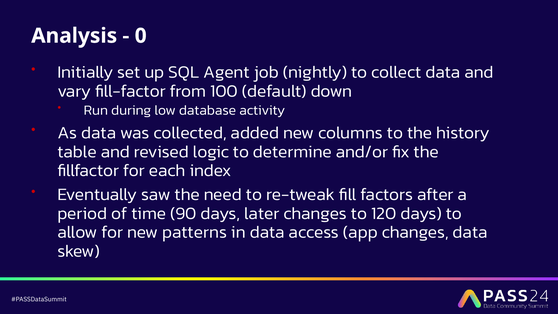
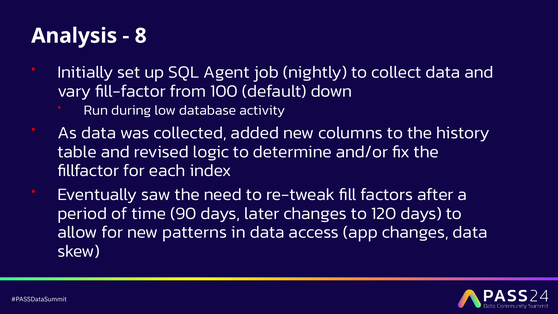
0: 0 -> 8
